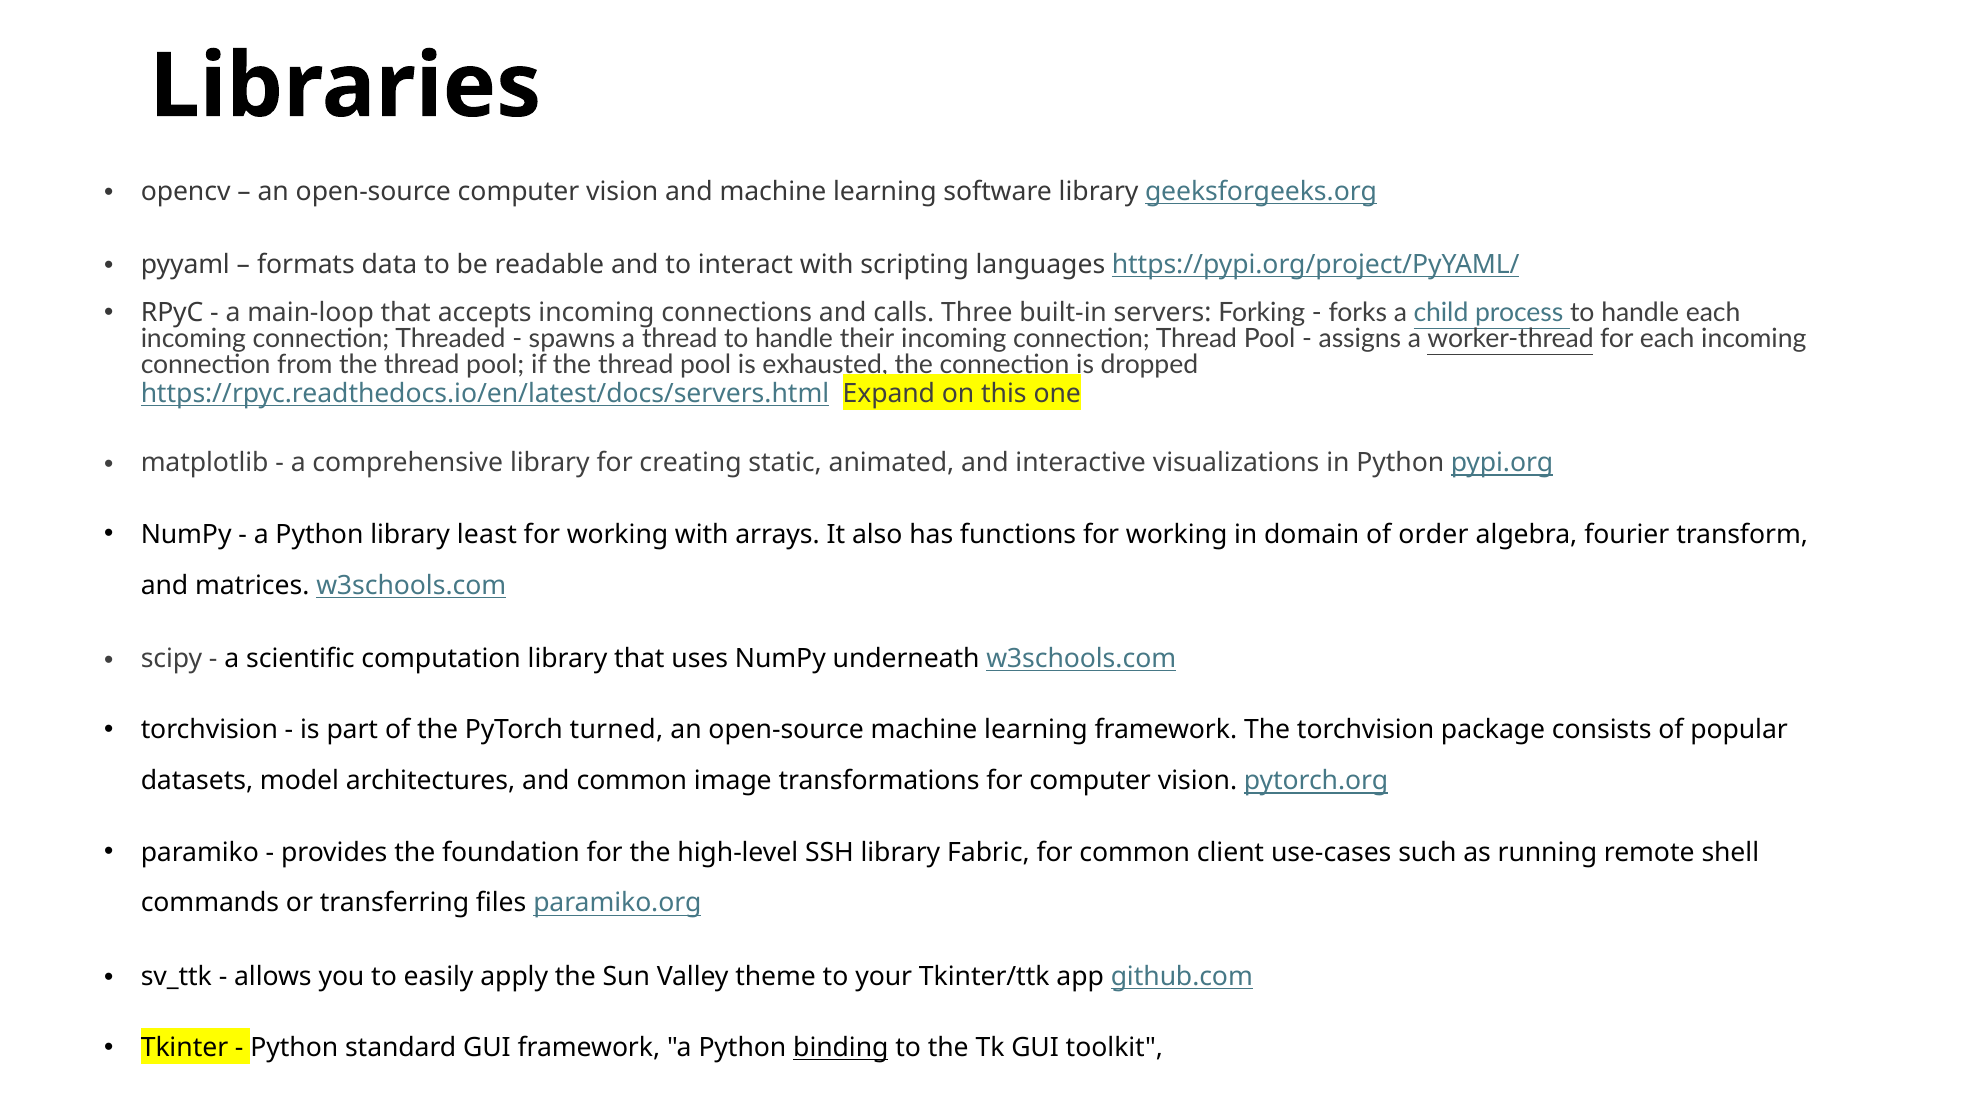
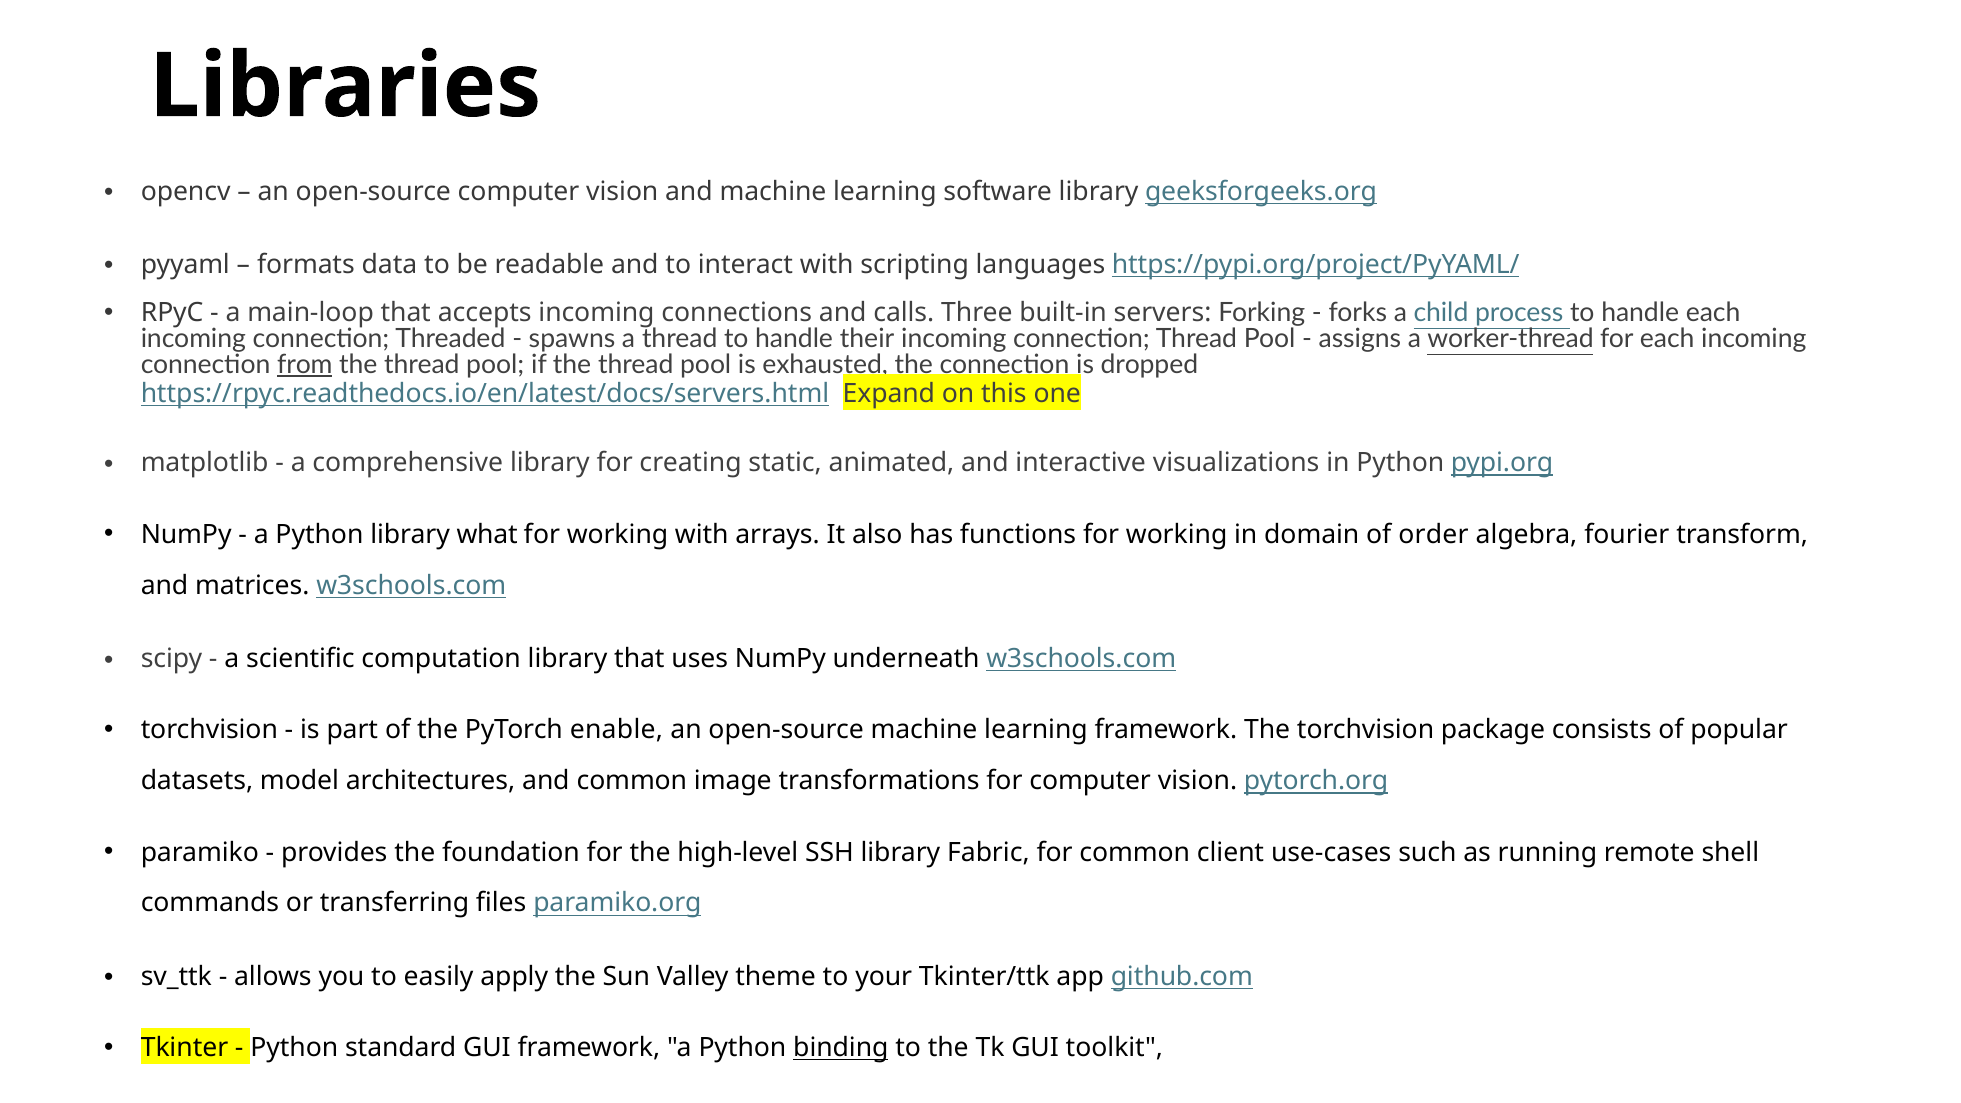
from underline: none -> present
least: least -> what
turned: turned -> enable
